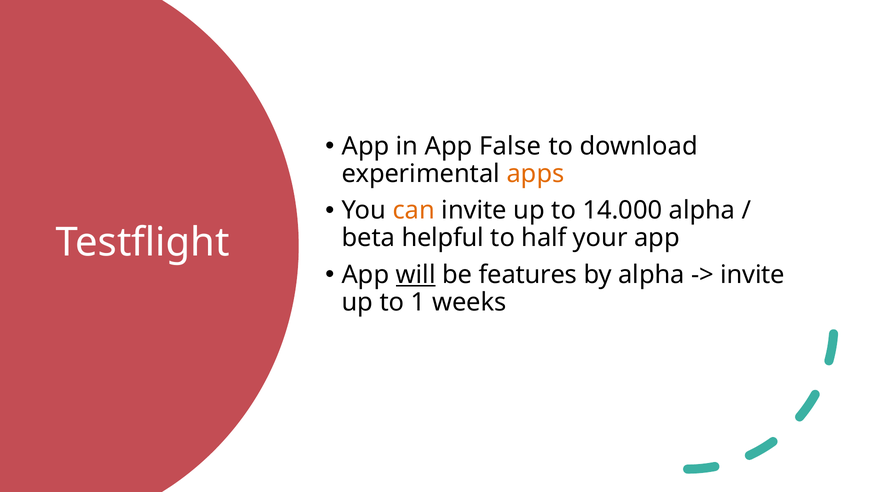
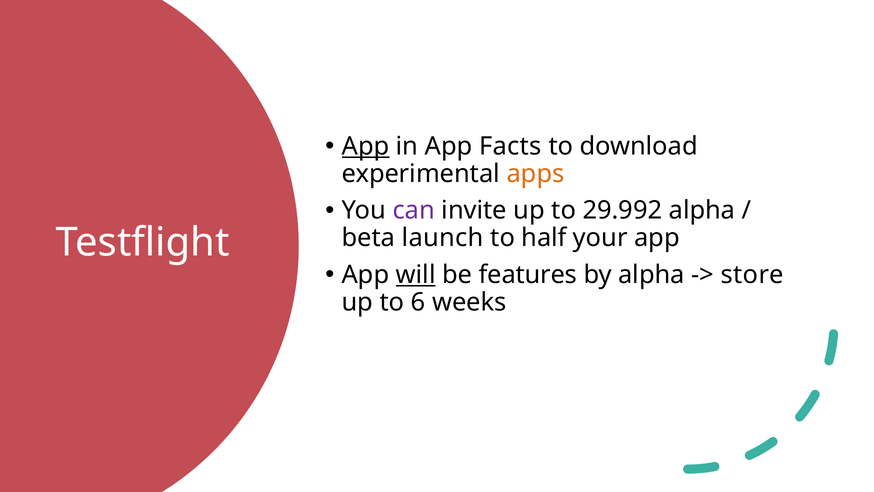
App at (366, 146) underline: none -> present
False: False -> Facts
can colour: orange -> purple
14.000: 14.000 -> 29.992
helpful: helpful -> launch
invite at (753, 274): invite -> store
1: 1 -> 6
